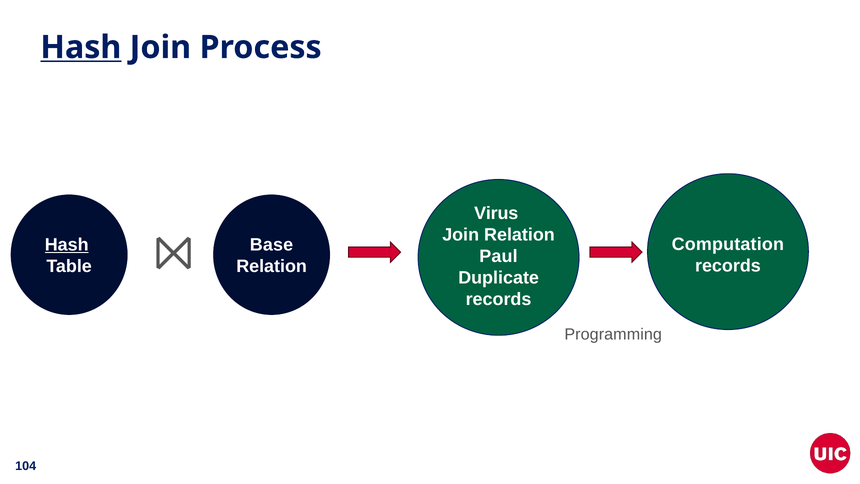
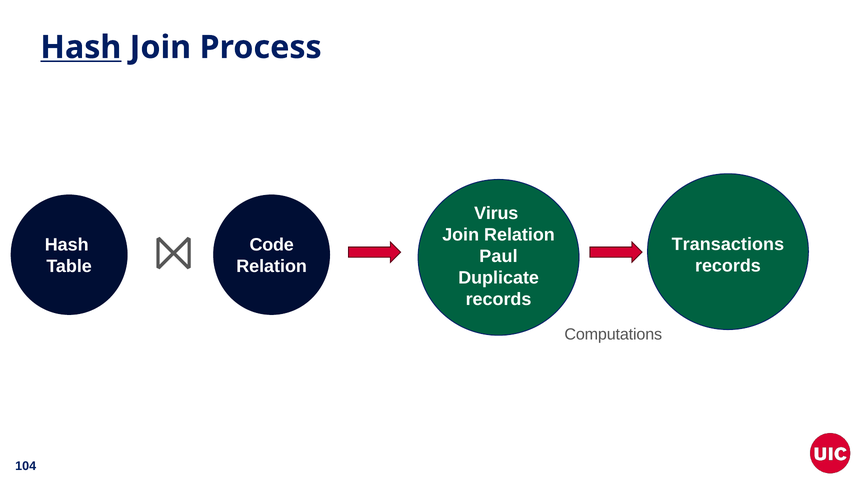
Computation: Computation -> Transactions
Hash at (67, 245) underline: present -> none
Base: Base -> Code
Programming: Programming -> Computations
